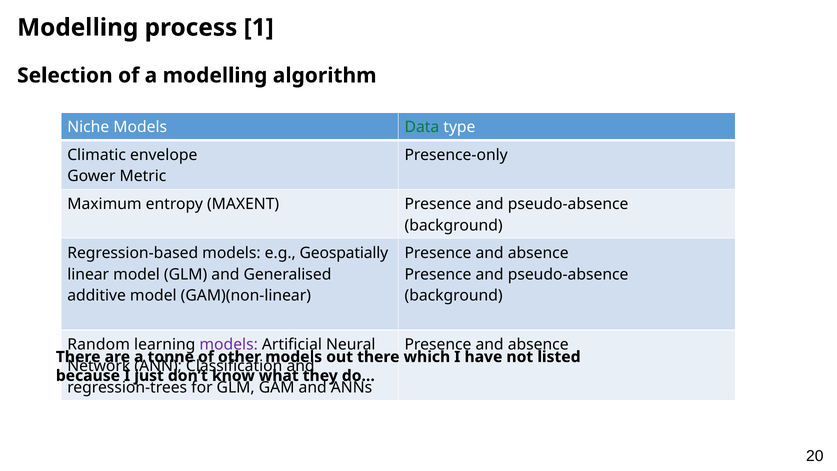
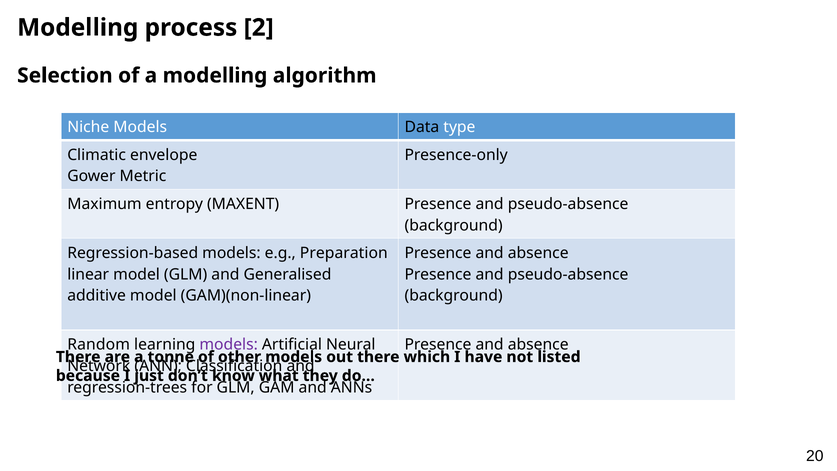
1: 1 -> 2
Data colour: green -> black
Geospatially: Geospatially -> Preparation
